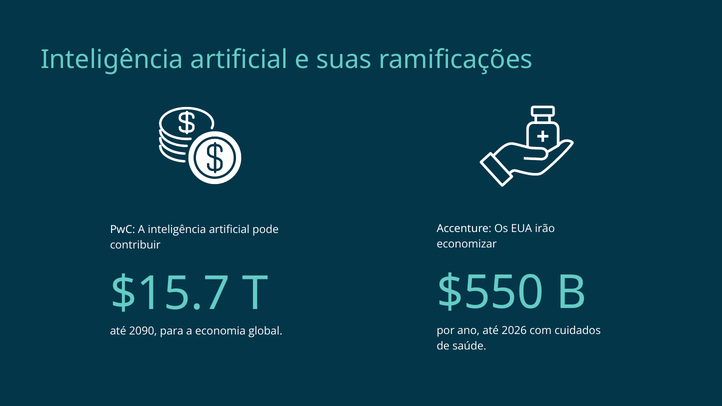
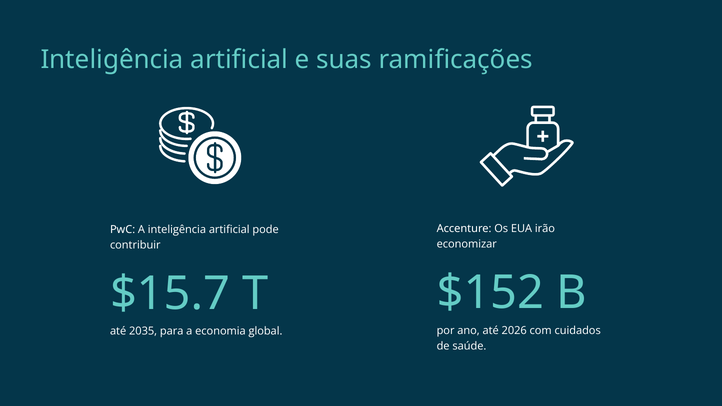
$550: $550 -> $152
2090: 2090 -> 2035
